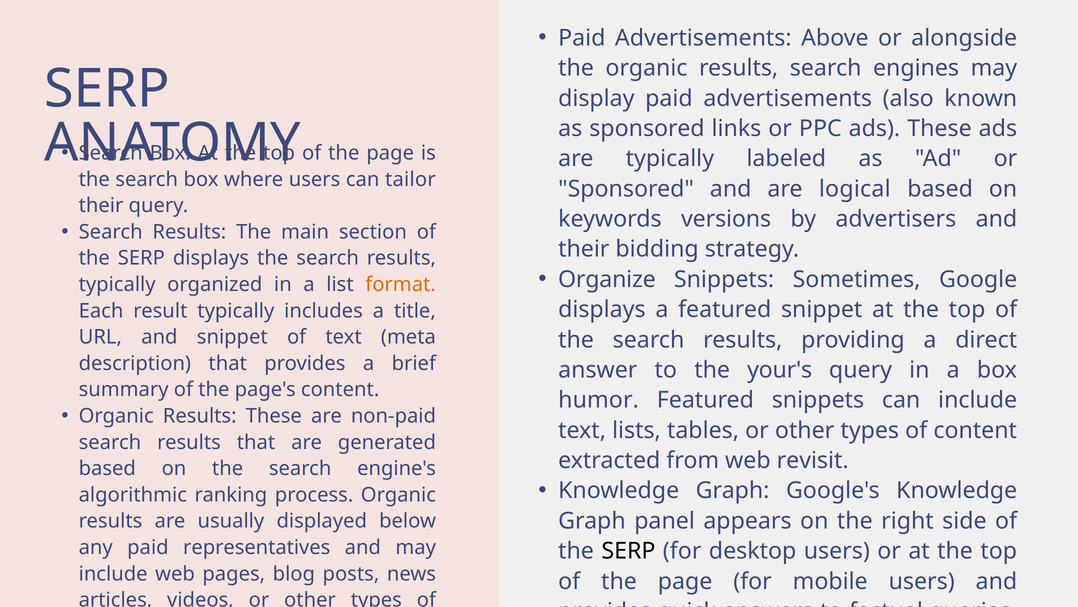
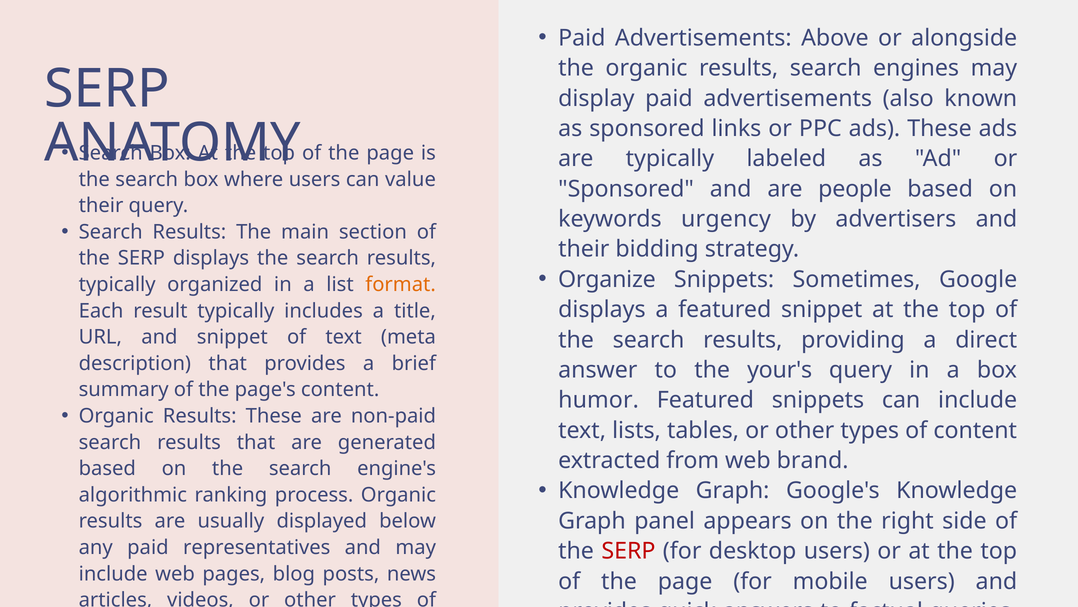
tailor: tailor -> value
are logical: logical -> people
versions: versions -> urgency
revisit: revisit -> brand
SERP at (628, 551) colour: black -> red
